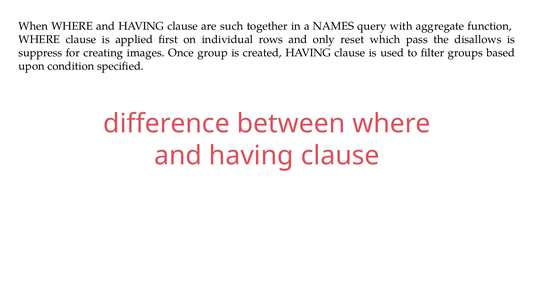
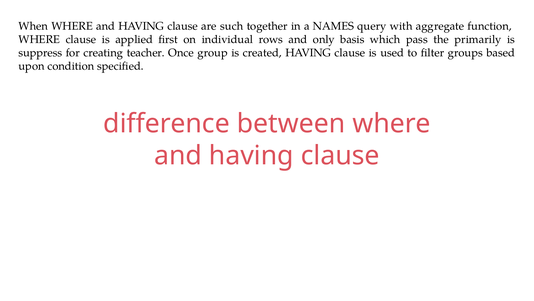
reset: reset -> basis
disallows: disallows -> primarily
images: images -> teacher
